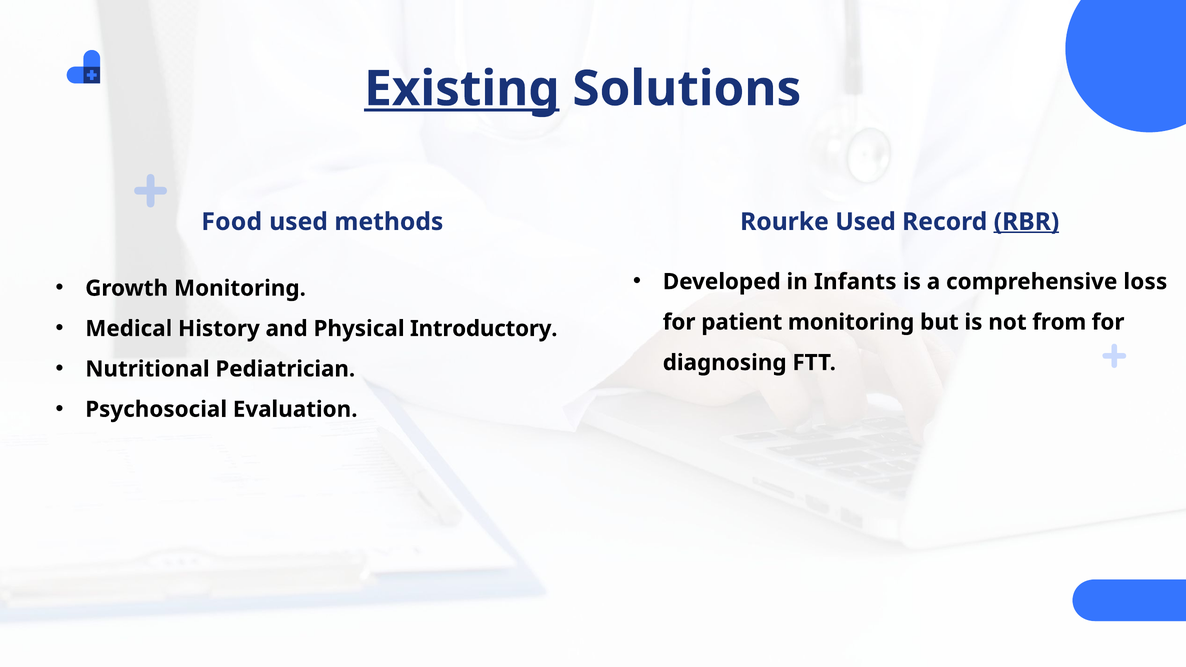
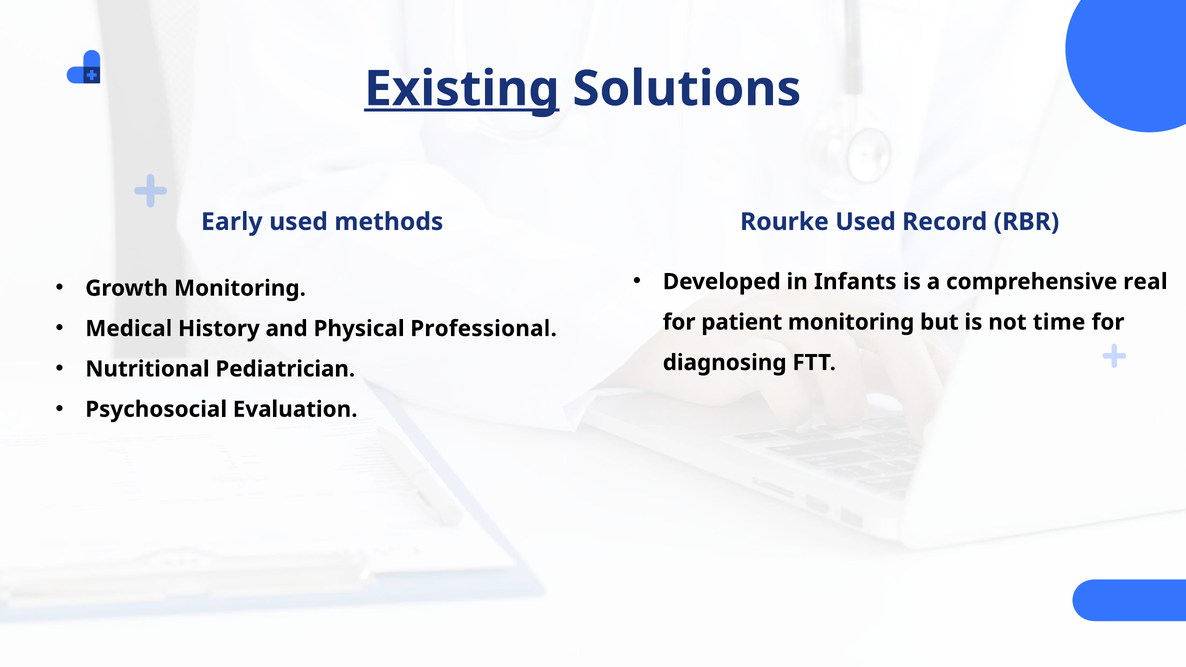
Food: Food -> Early
RBR underline: present -> none
loss: loss -> real
Introductory: Introductory -> Professional
from: from -> time
